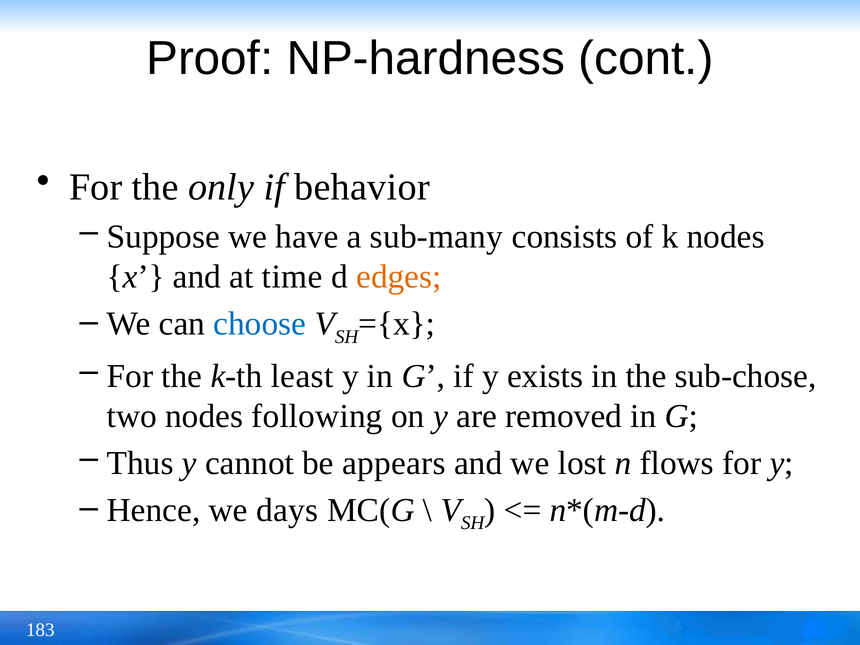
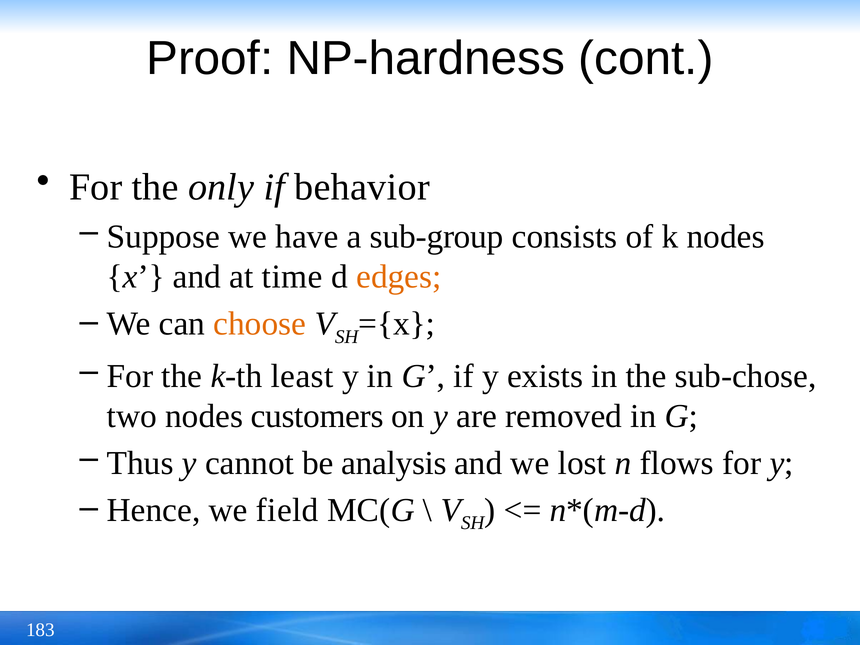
sub-many: sub-many -> sub-group
choose colour: blue -> orange
following: following -> customers
appears: appears -> analysis
days: days -> field
